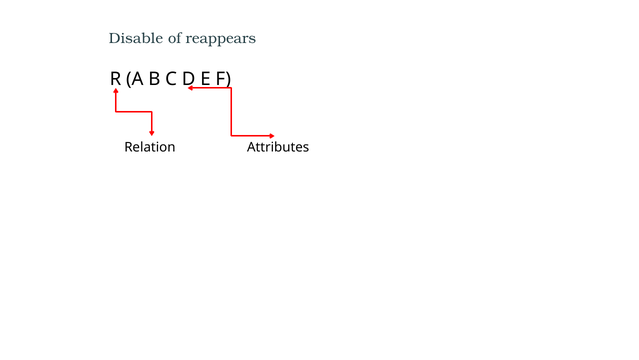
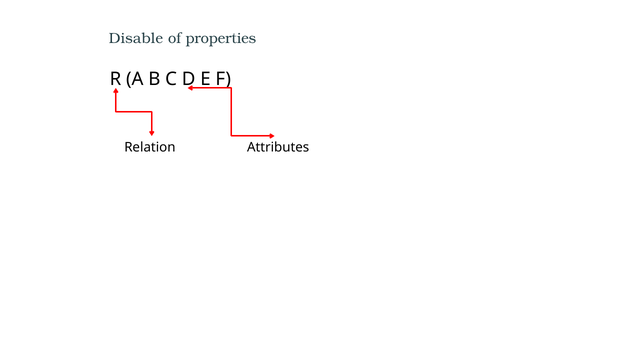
reappears: reappears -> properties
